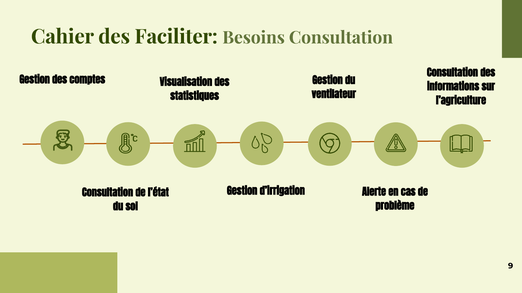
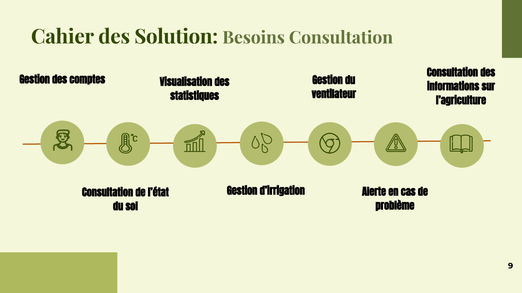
Faciliter: Faciliter -> Solution
